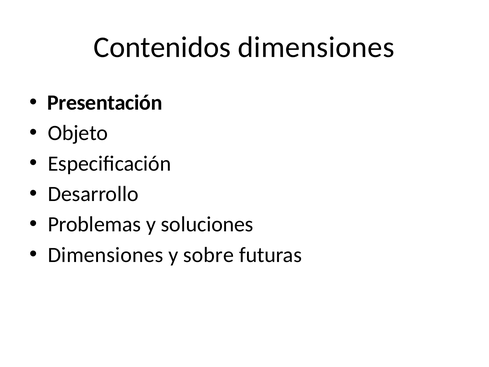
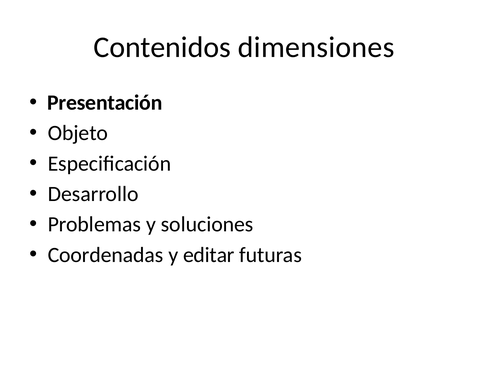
Dimensiones at (105, 255): Dimensiones -> Coordenadas
sobre: sobre -> editar
